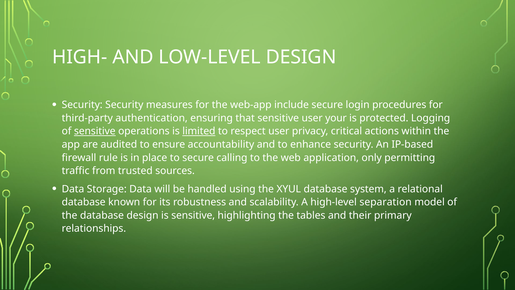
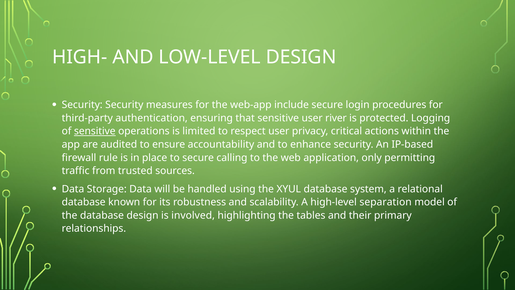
your: your -> river
limited underline: present -> none
is sensitive: sensitive -> involved
